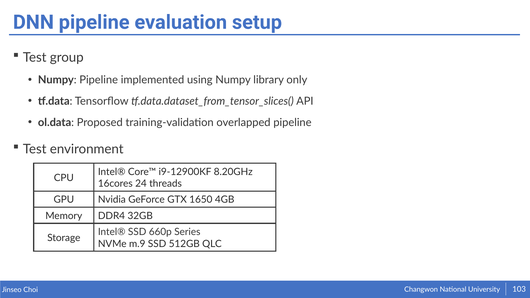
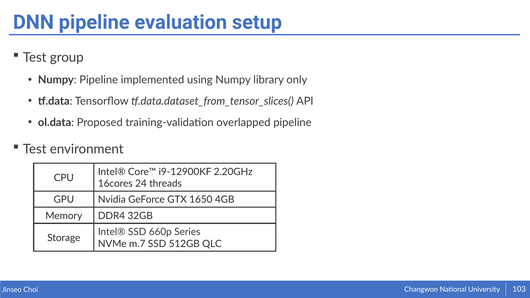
8.20GHz: 8.20GHz -> 2.20GHz
m.9: m.9 -> m.7
